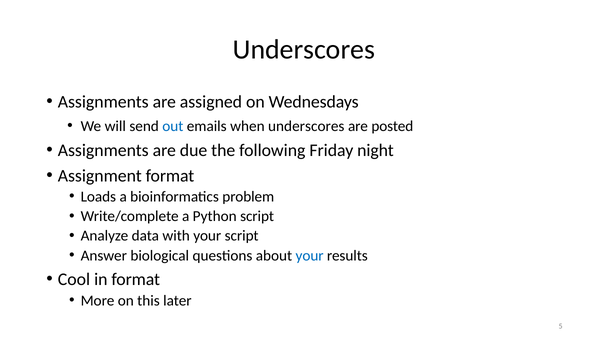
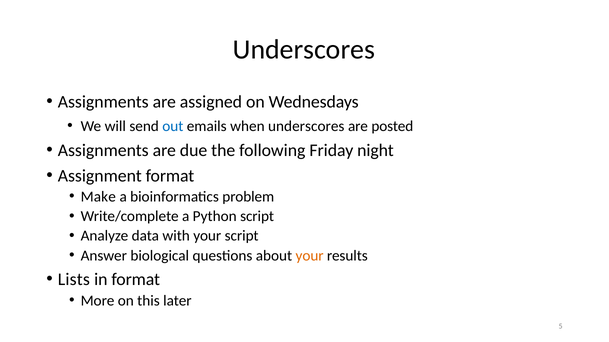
Loads: Loads -> Make
your at (310, 256) colour: blue -> orange
Cool: Cool -> Lists
